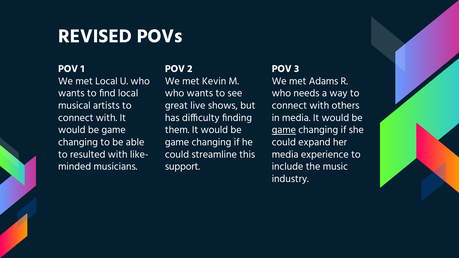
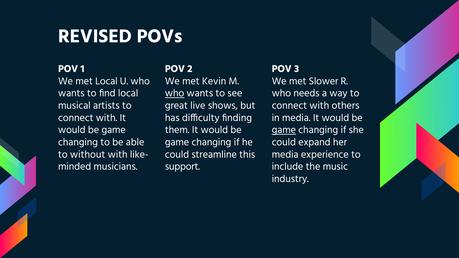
Adams: Adams -> Slower
who at (175, 93) underline: none -> present
resulted: resulted -> without
